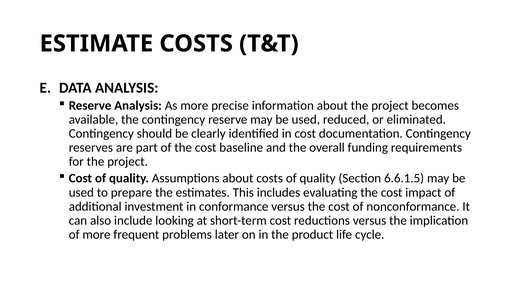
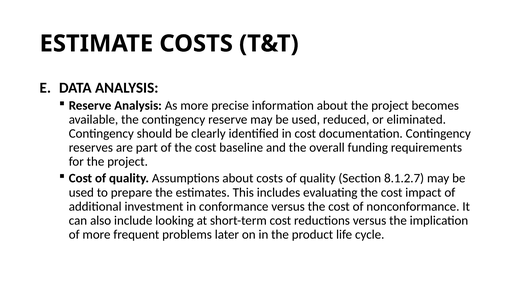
6.6.1.5: 6.6.1.5 -> 8.1.2.7
